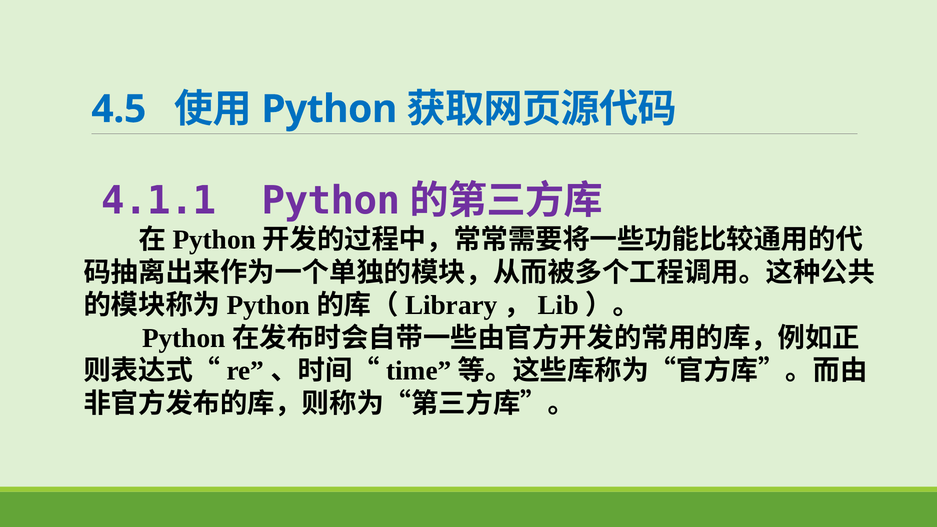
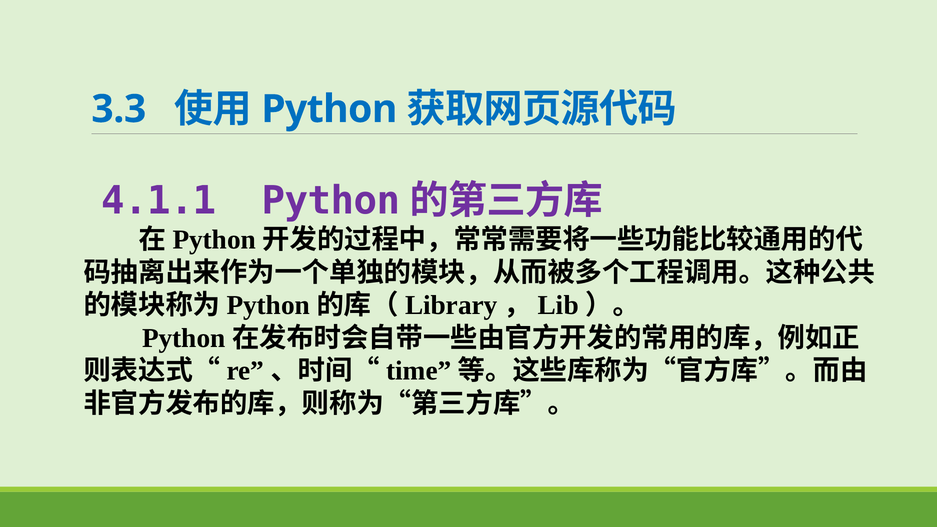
4.5: 4.5 -> 3.3
